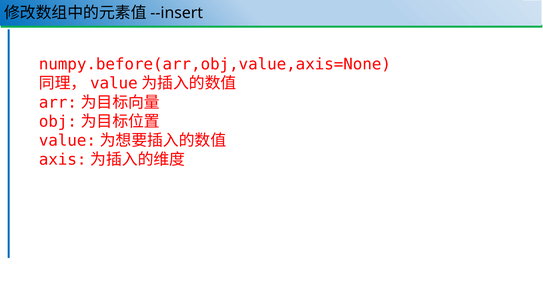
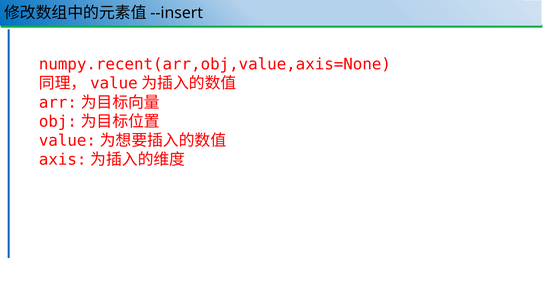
numpy.before(arr,obj,value,axis=None: numpy.before(arr,obj,value,axis=None -> numpy.recent(arr,obj,value,axis=None
